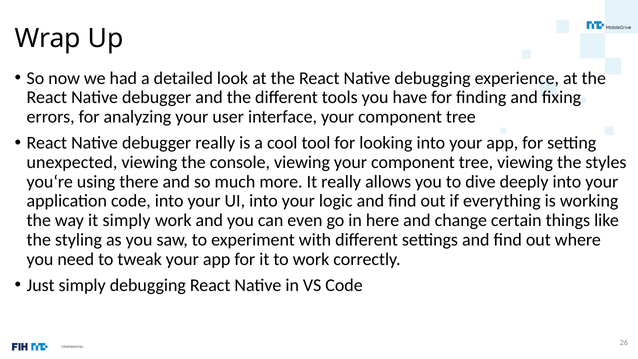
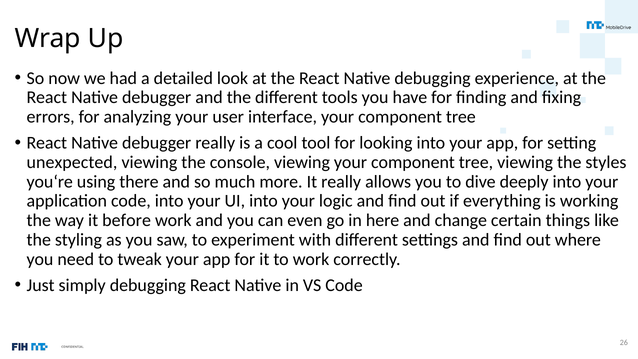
it simply: simply -> before
